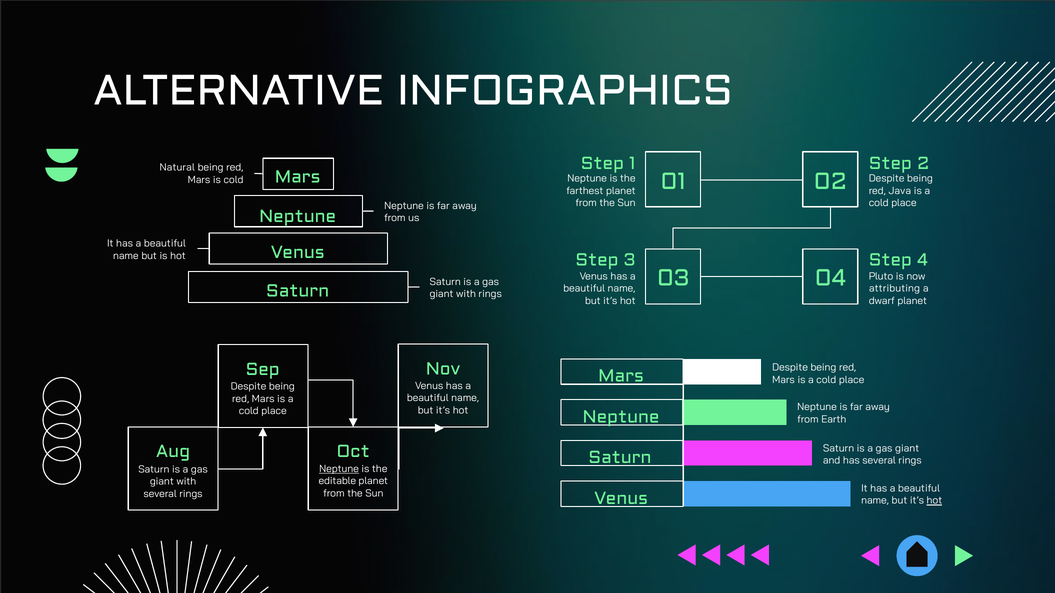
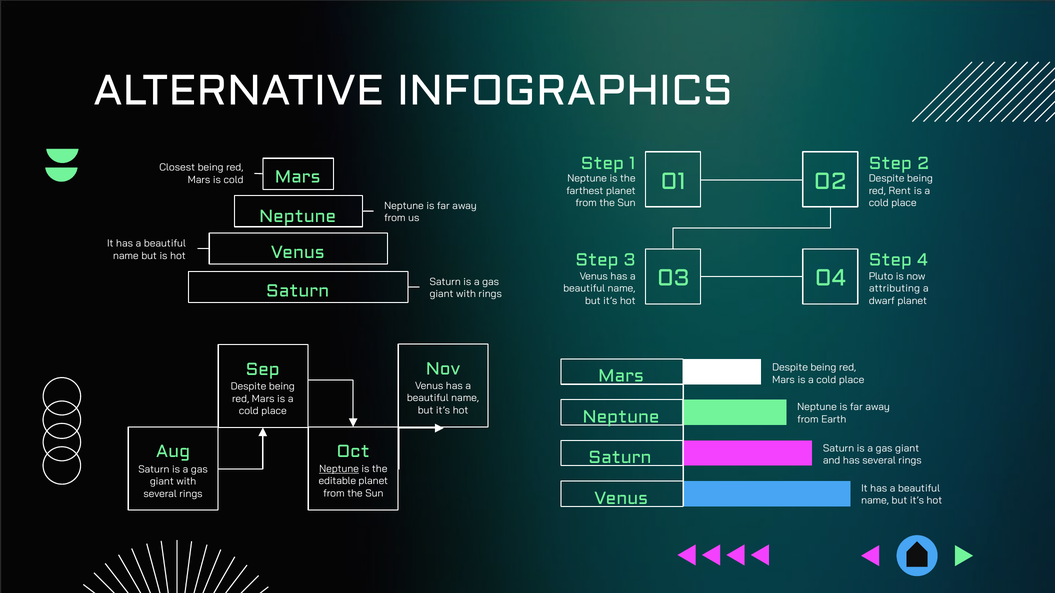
Natural: Natural -> Closest
Java: Java -> Rent
hot at (934, 501) underline: present -> none
